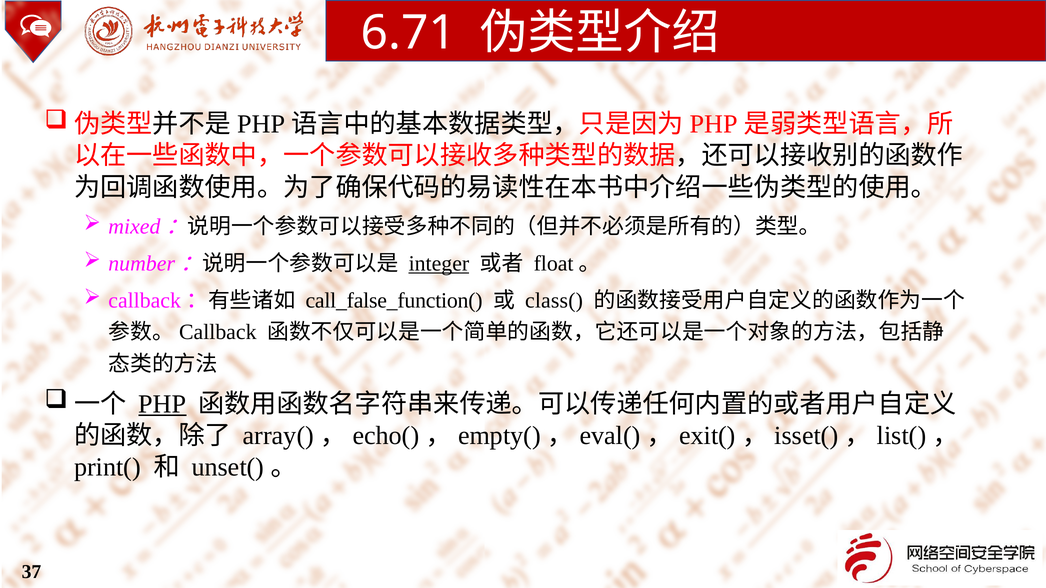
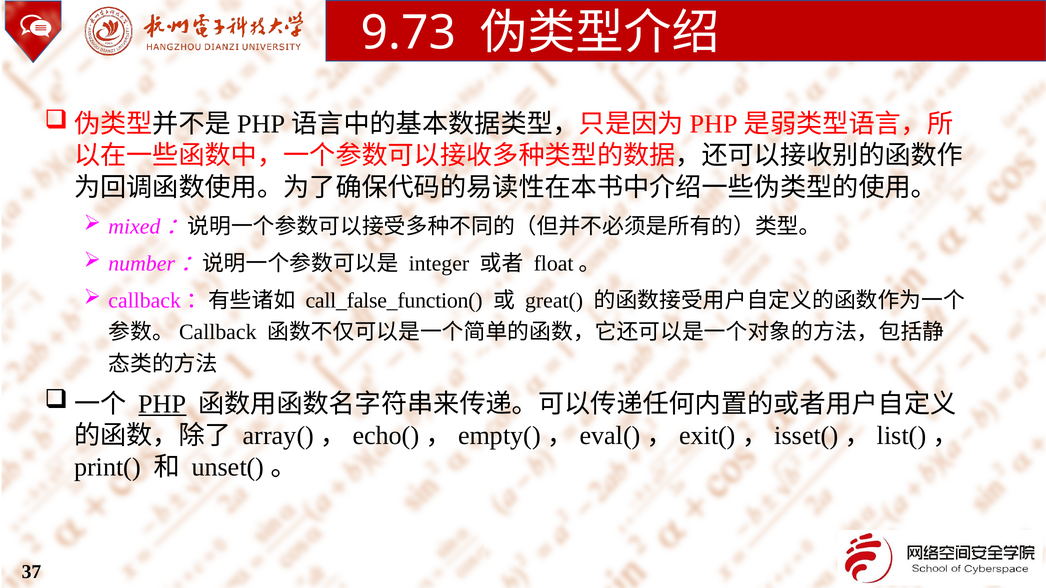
6.71: 6.71 -> 9.73
integer underline: present -> none
class(: class( -> great(
